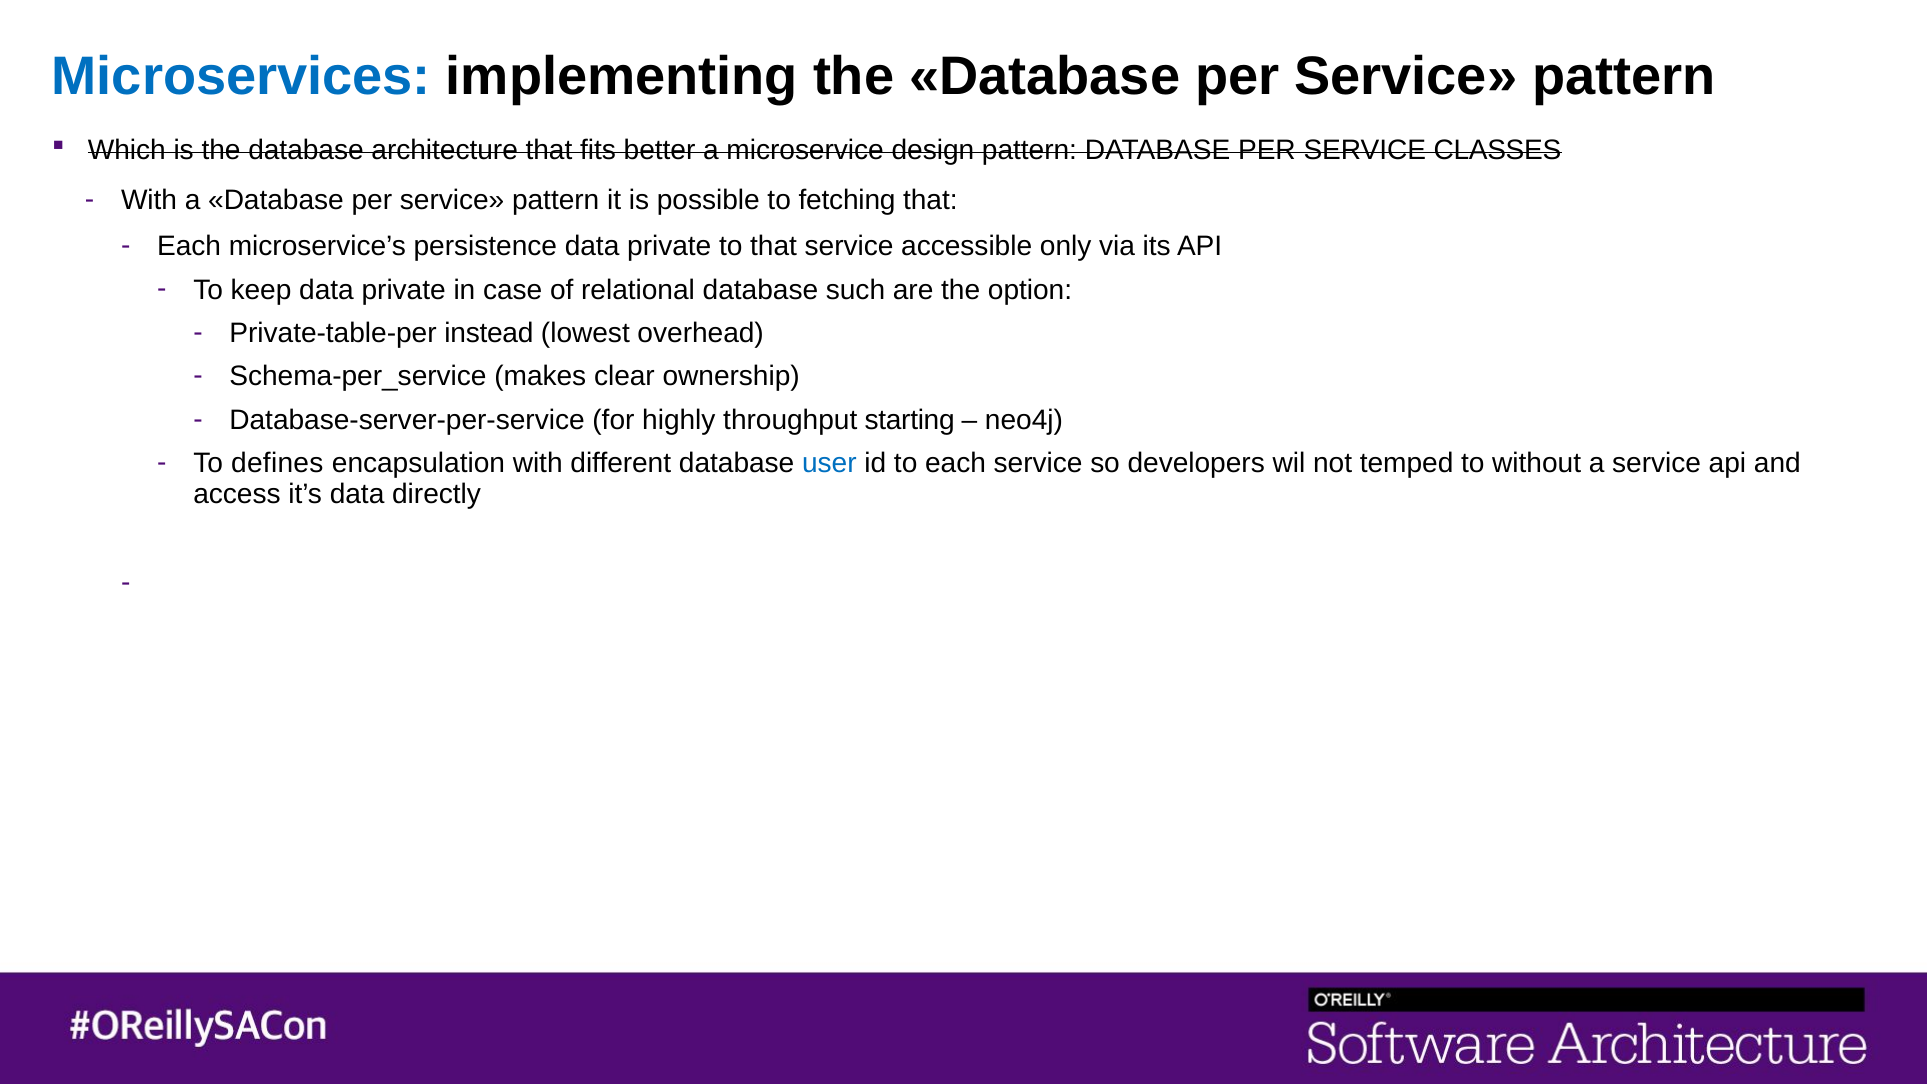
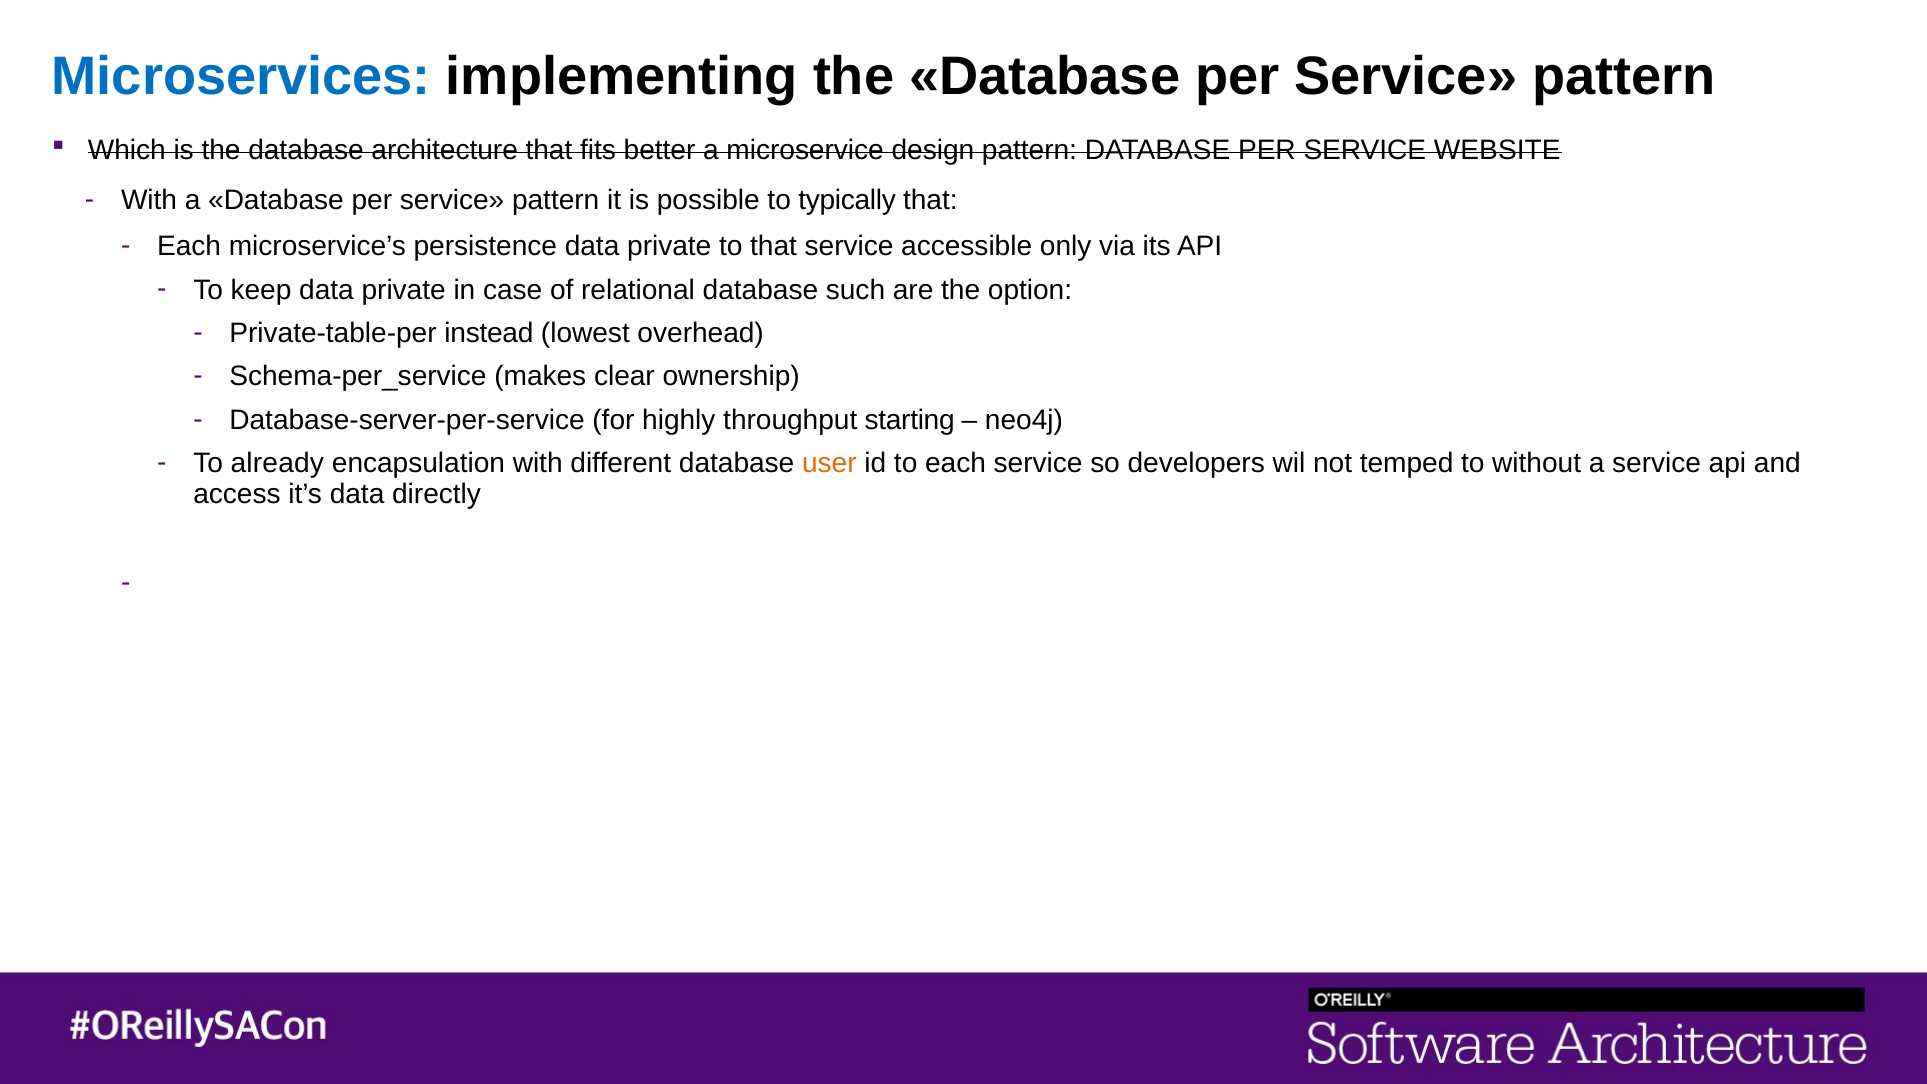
CLASSES: CLASSES -> WEBSITE
fetching: fetching -> typically
defines: defines -> already
user colour: blue -> orange
